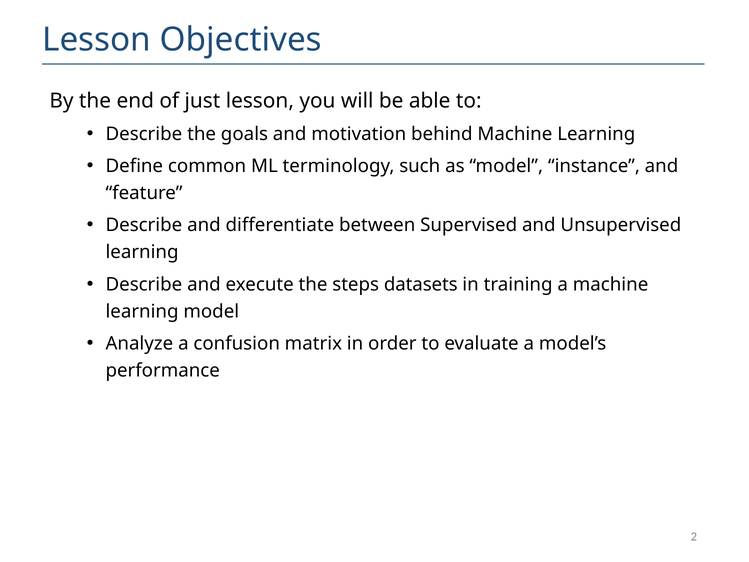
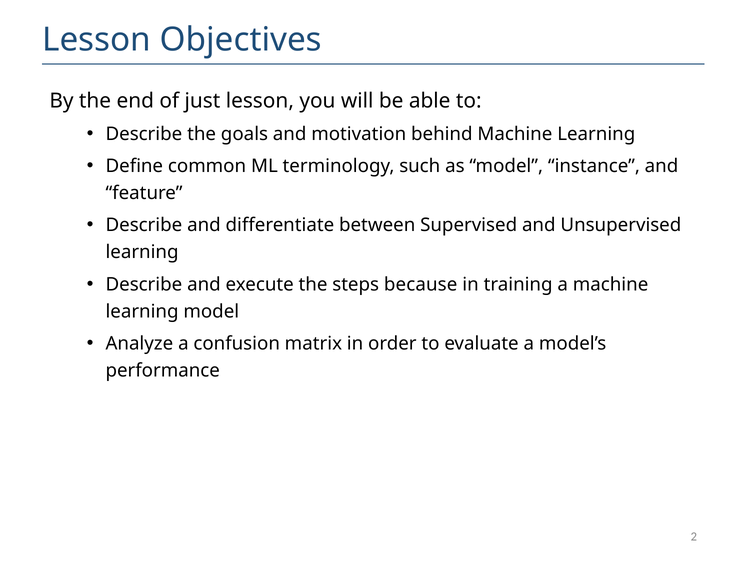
datasets: datasets -> because
